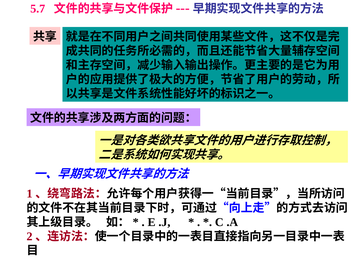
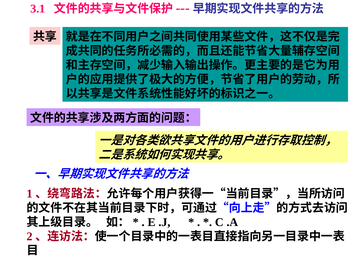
5.7: 5.7 -> 3.1
